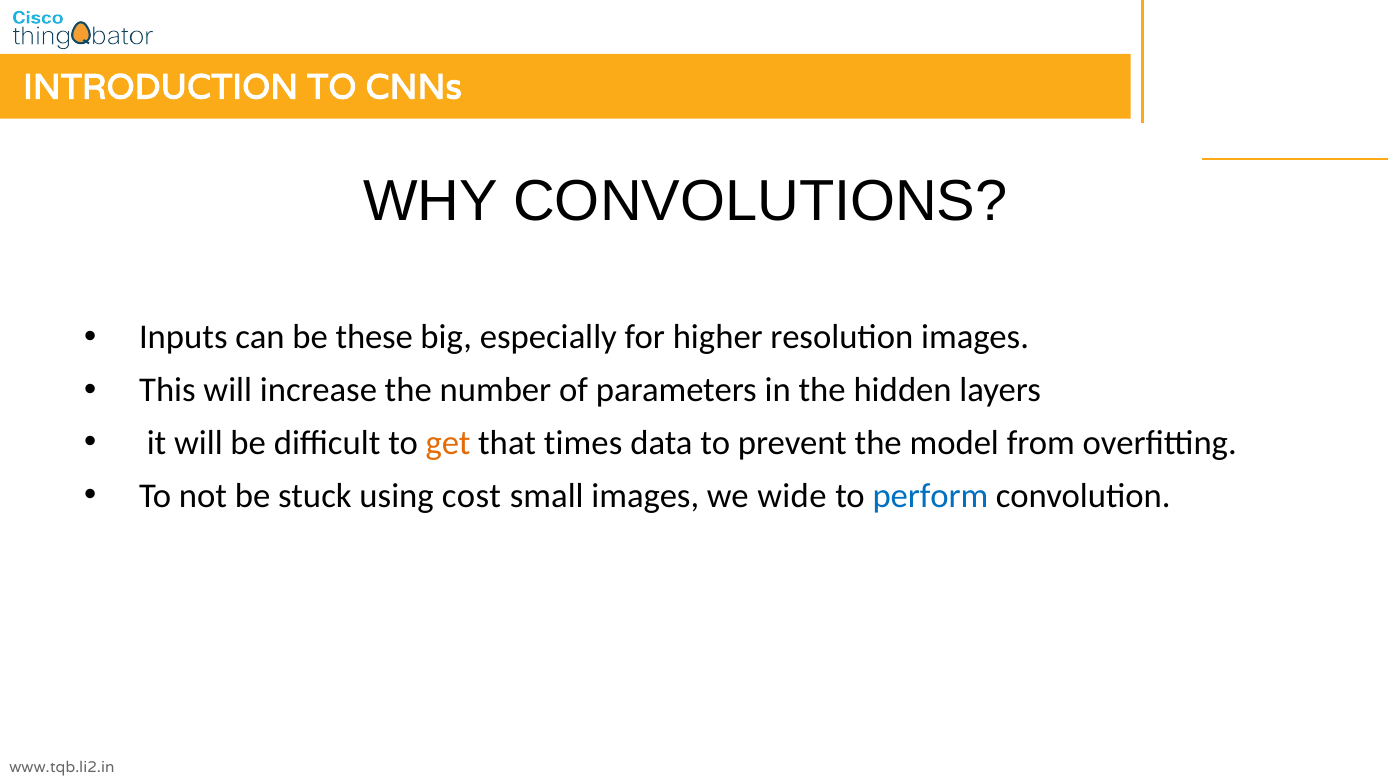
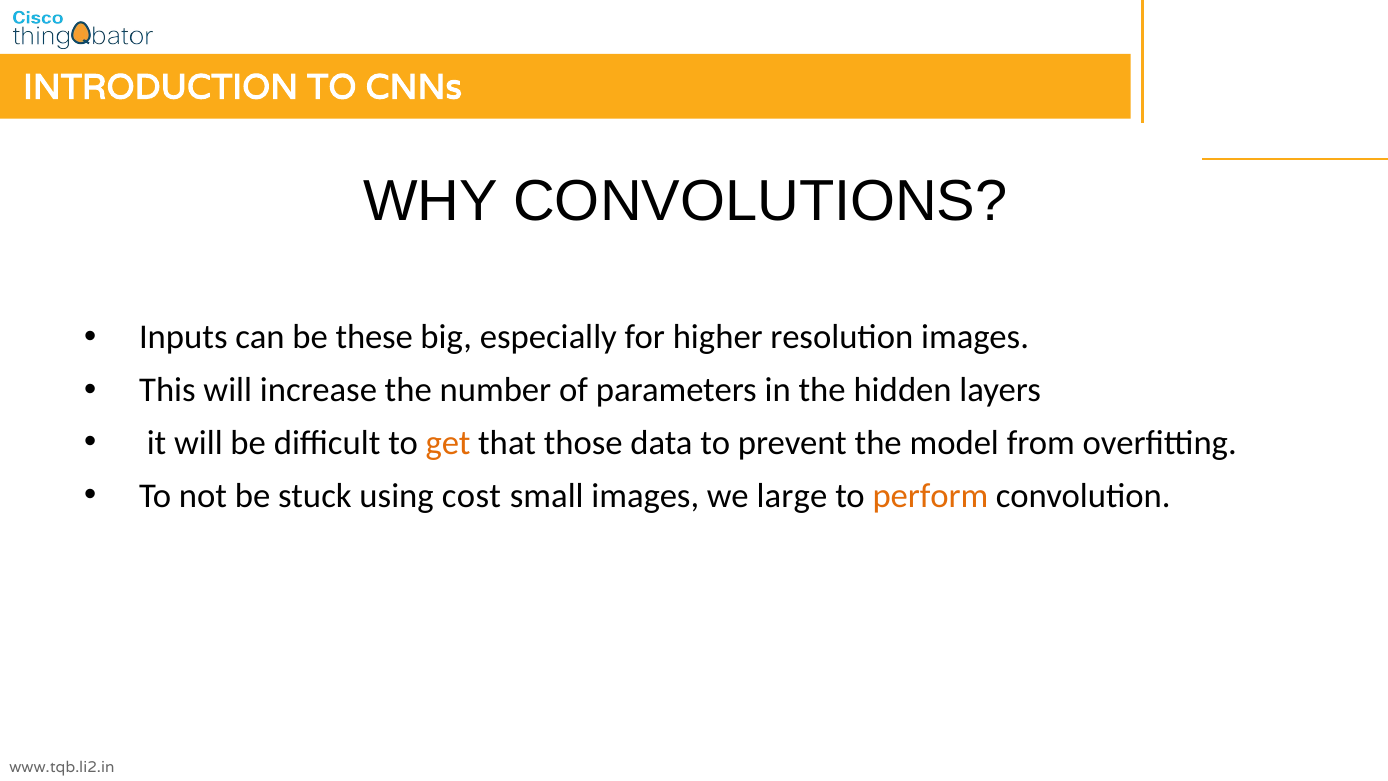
times: times -> those
wide: wide -> large
perform colour: blue -> orange
